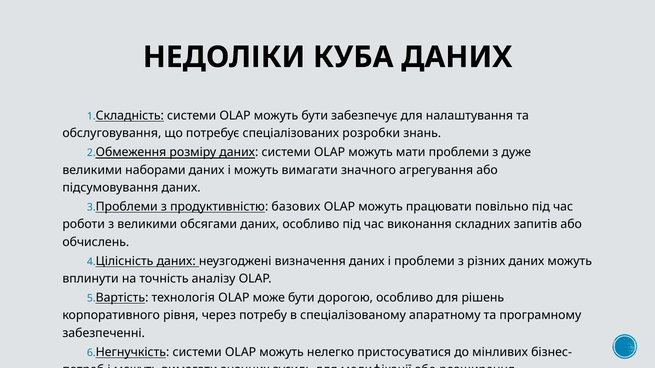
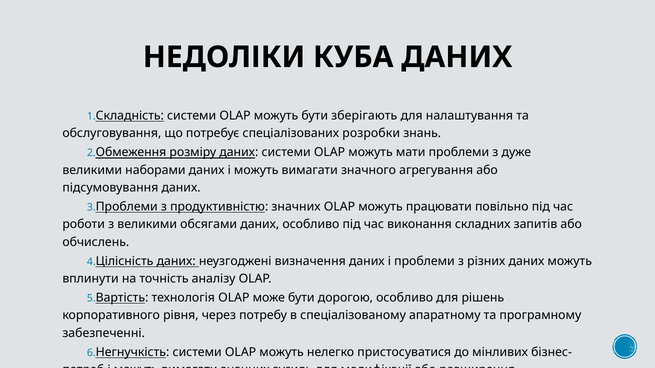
забезпечує: забезпечує -> зберігають
продуктивністю базових: базових -> значних
